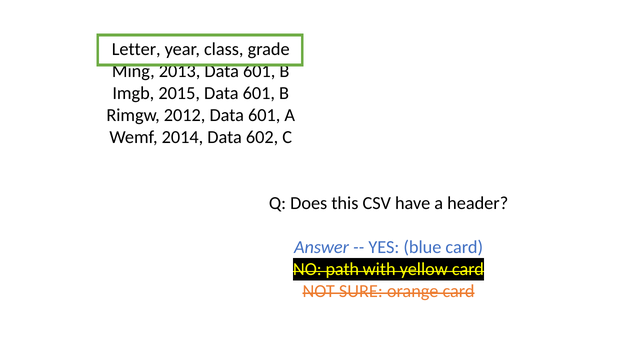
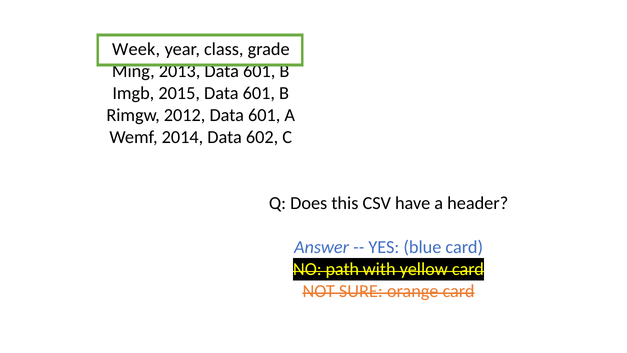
Letter: Letter -> Week
